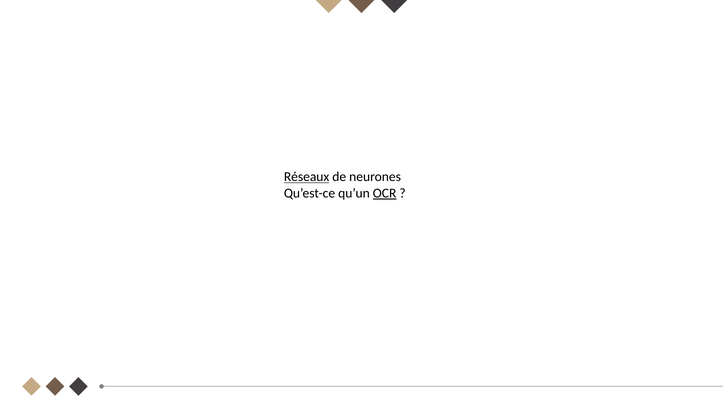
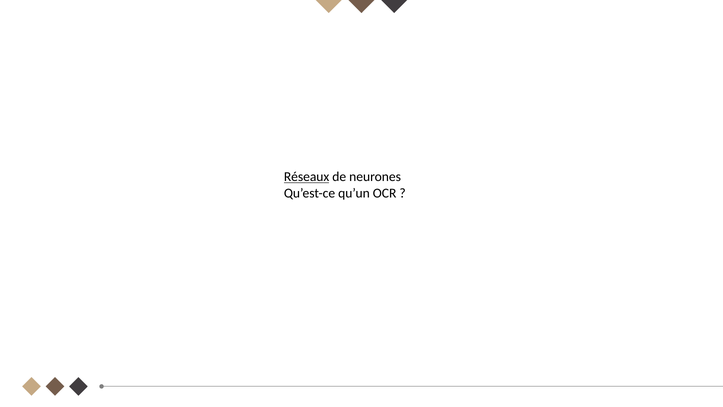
OCR underline: present -> none
